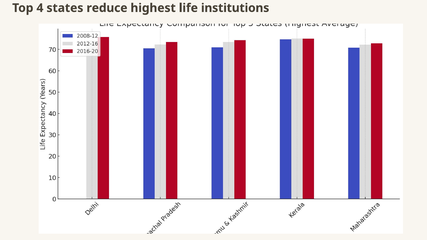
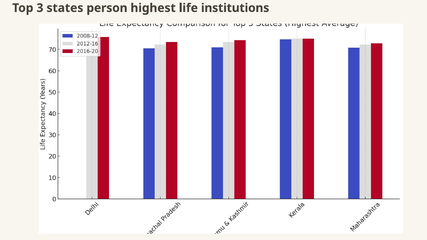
4: 4 -> 3
reduce: reduce -> person
